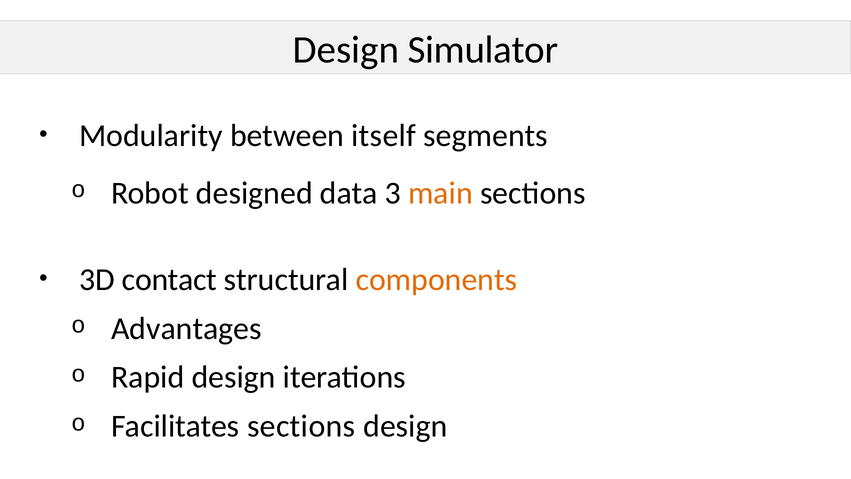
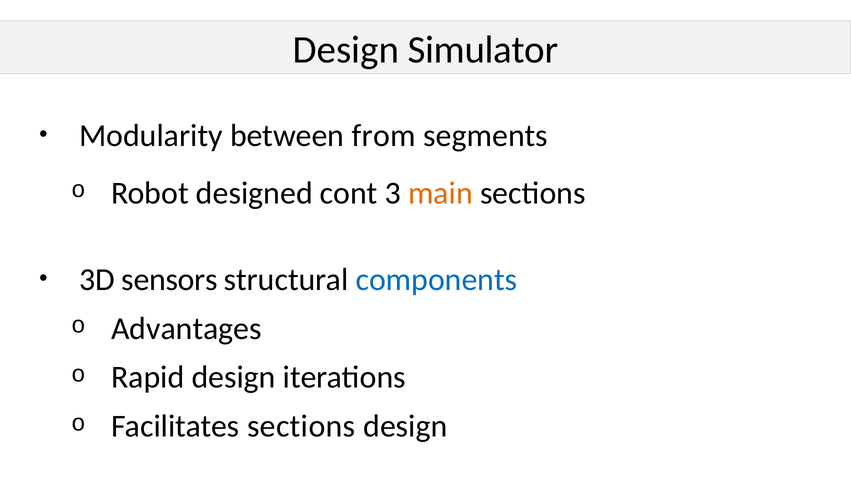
itself: itself -> from
data: data -> cont
contact: contact -> sensors
components colour: orange -> blue
